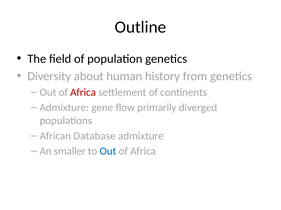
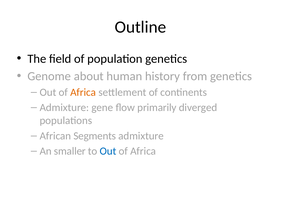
Diversity: Diversity -> Genome
Africa at (83, 93) colour: red -> orange
Database: Database -> Segments
